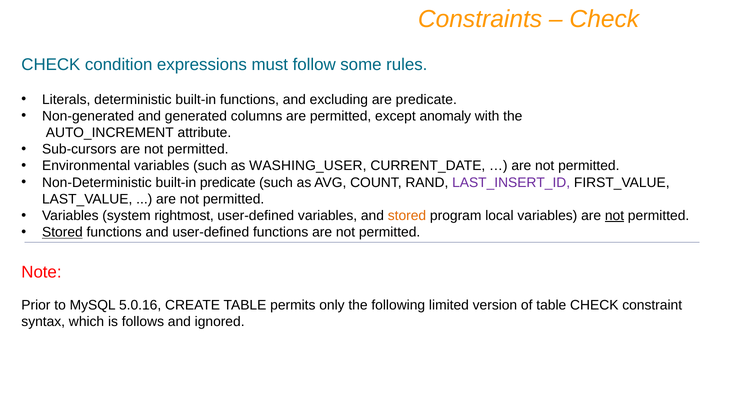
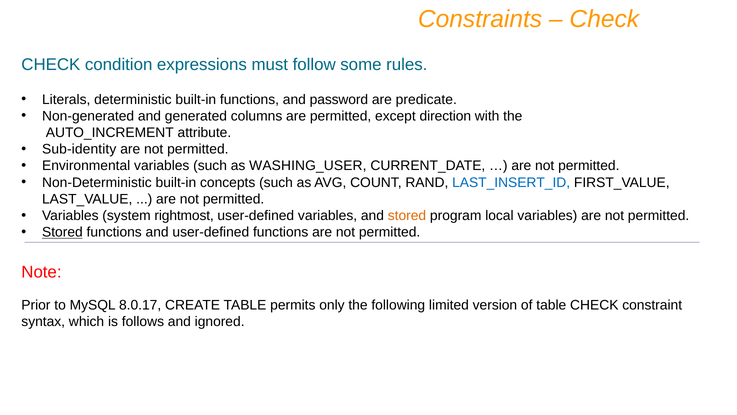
excluding: excluding -> password
anomaly: anomaly -> direction
Sub-cursors: Sub-cursors -> Sub-identity
built-in predicate: predicate -> concepts
LAST_INSERT_ID colour: purple -> blue
not at (614, 215) underline: present -> none
5.0.16: 5.0.16 -> 8.0.17
